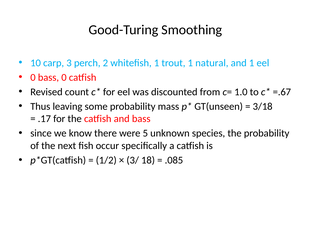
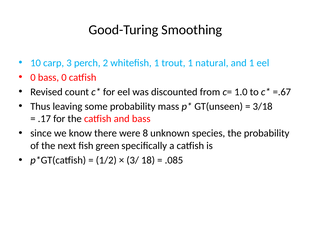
5: 5 -> 8
occur: occur -> green
